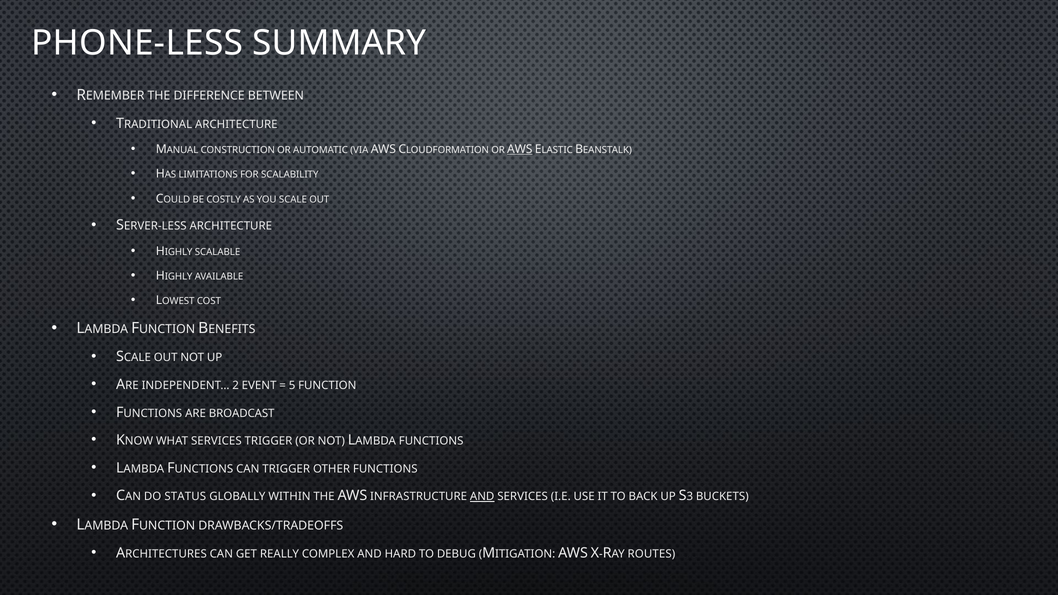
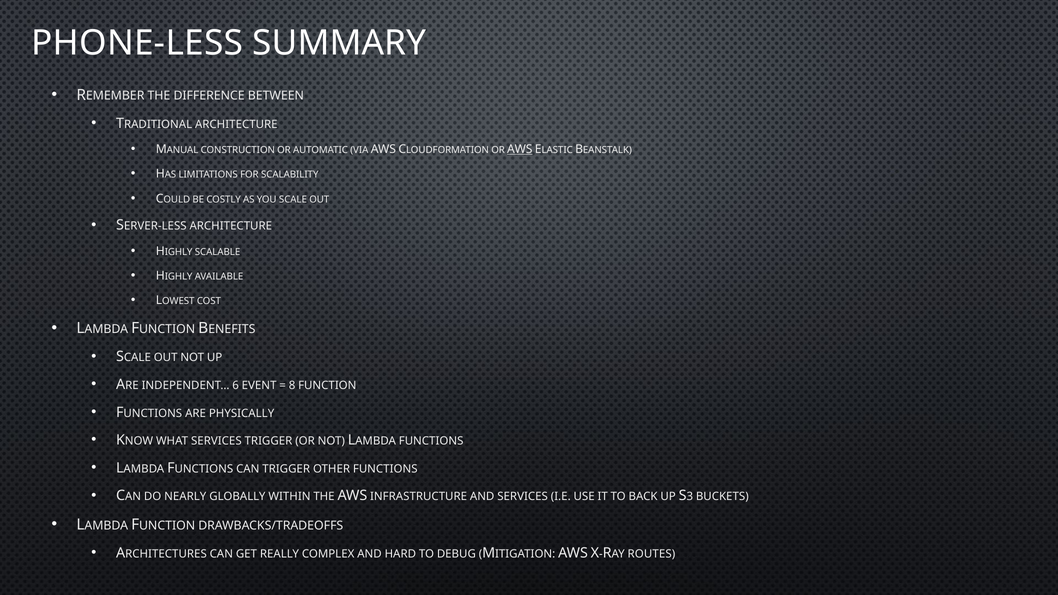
2: 2 -> 6
5: 5 -> 8
BROADCAST: BROADCAST -> PHYSICALLY
STATUS: STATUS -> NEARLY
AND at (482, 497) underline: present -> none
